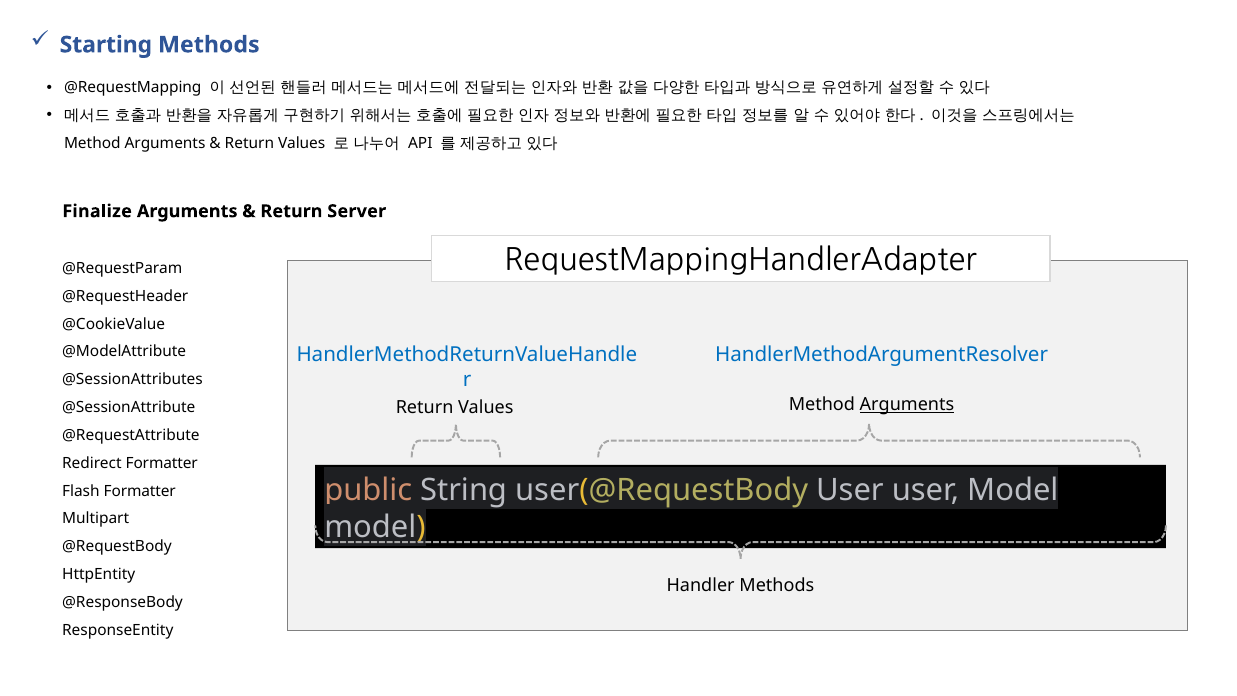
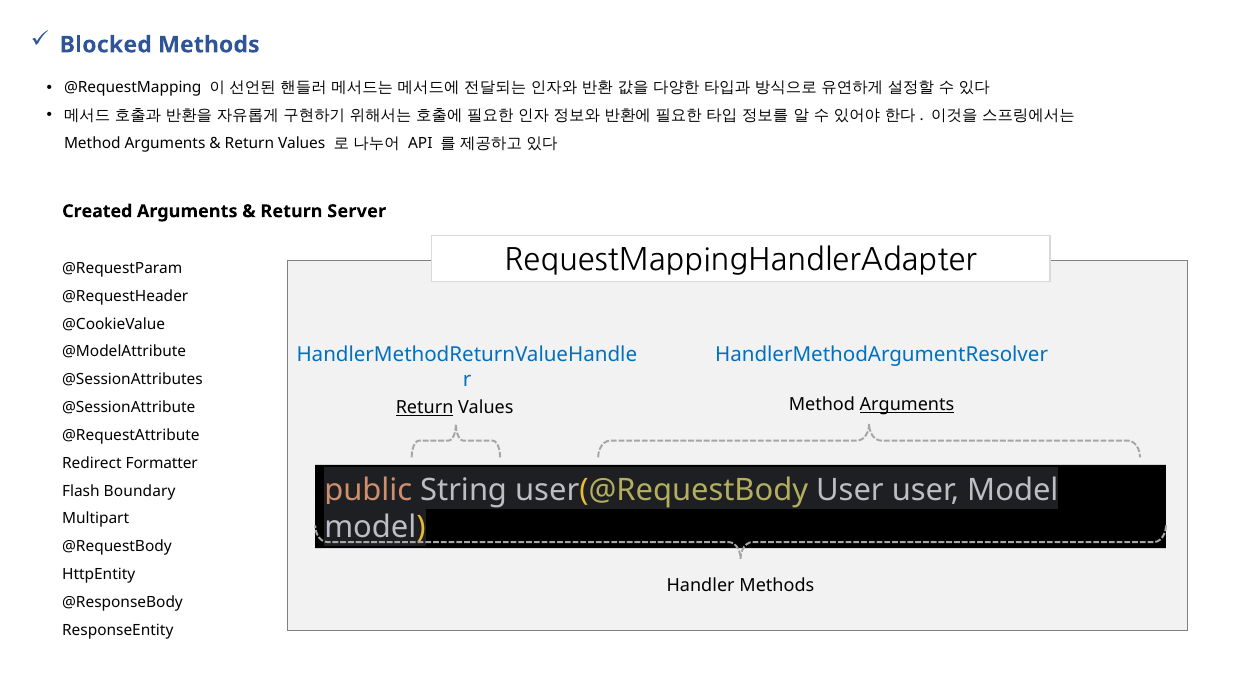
Starting: Starting -> Blocked
Finalize: Finalize -> Created
Return at (425, 408) underline: none -> present
Flash Formatter: Formatter -> Boundary
